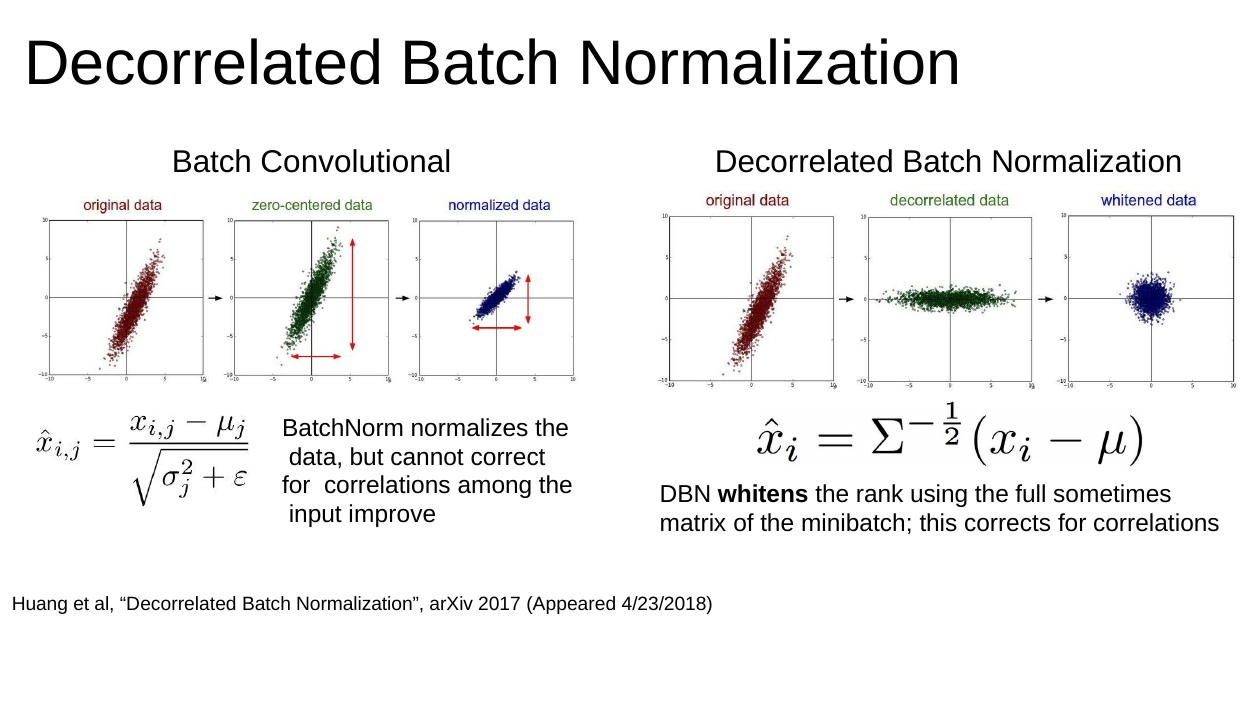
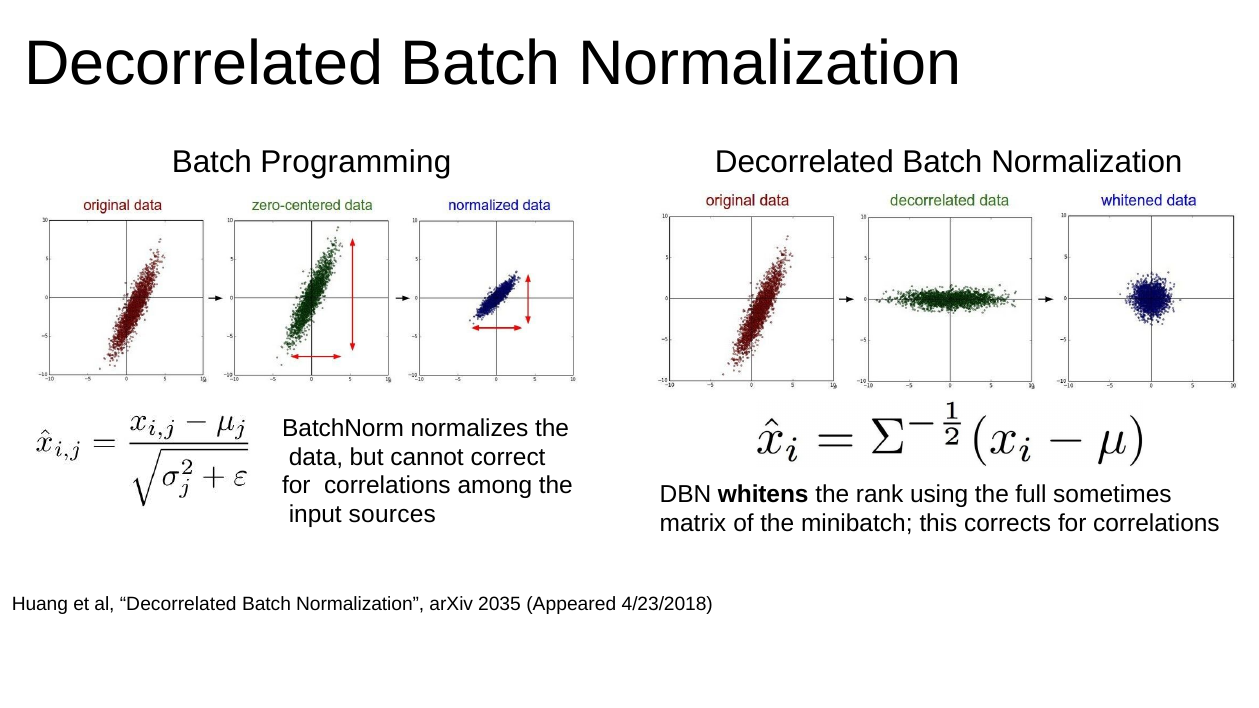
Convolutional: Convolutional -> Programming
improve: improve -> sources
2017: 2017 -> 2035
